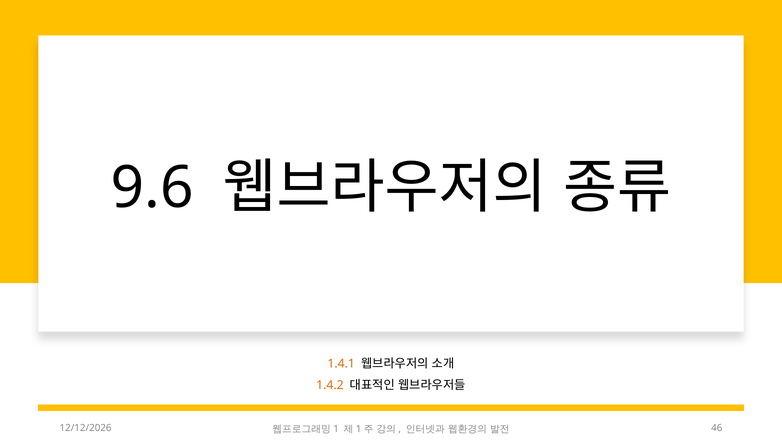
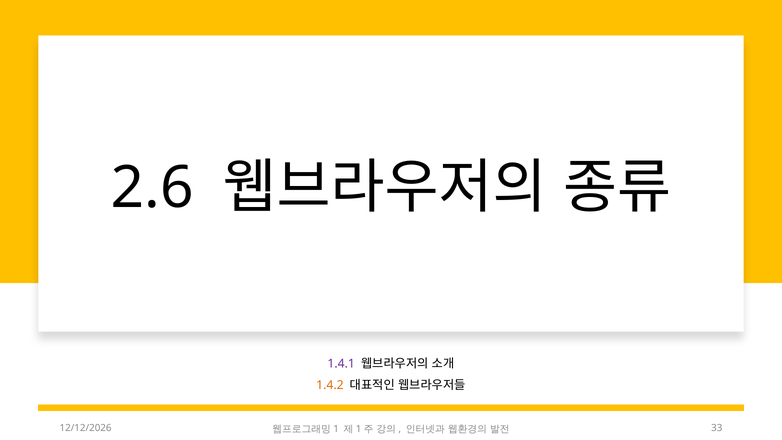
9.6: 9.6 -> 2.6
1.4.1 colour: orange -> purple
46: 46 -> 33
